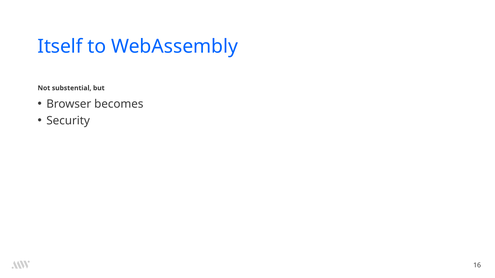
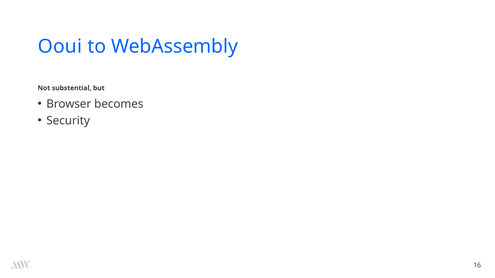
Itself: Itself -> Ooui
